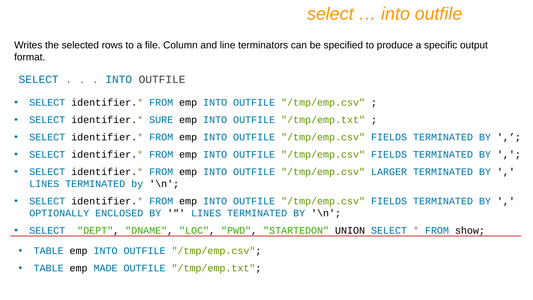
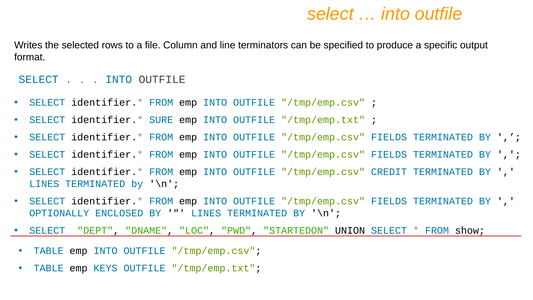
LARGER: LARGER -> CREDIT
MADE: MADE -> KEYS
